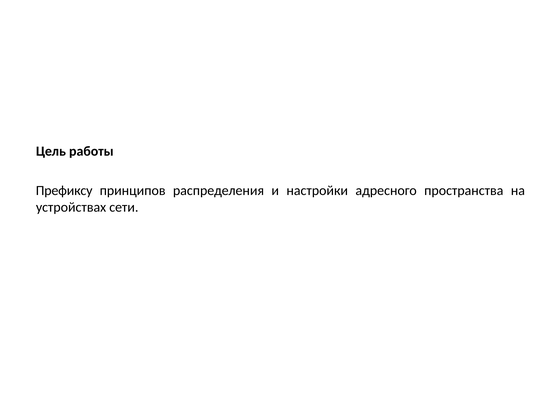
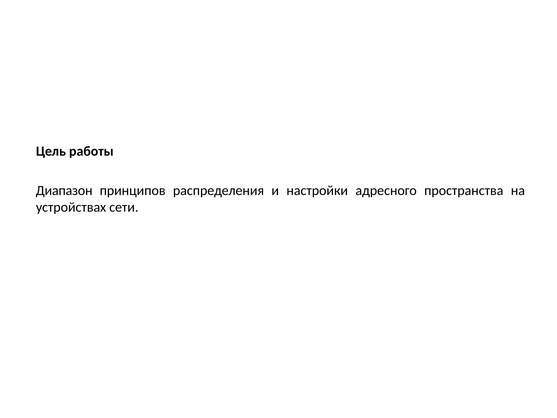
Префиксу: Префиксу -> Диапазон
